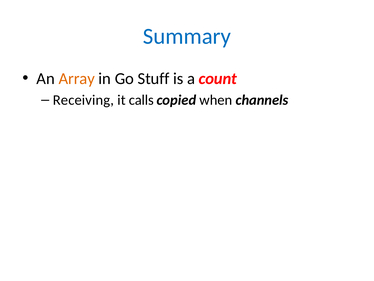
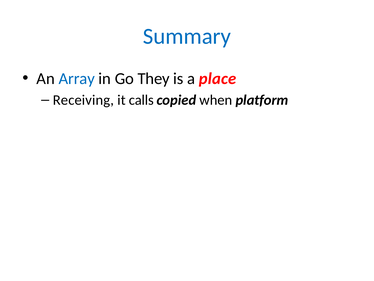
Array colour: orange -> blue
Stuff: Stuff -> They
count: count -> place
channels: channels -> platform
